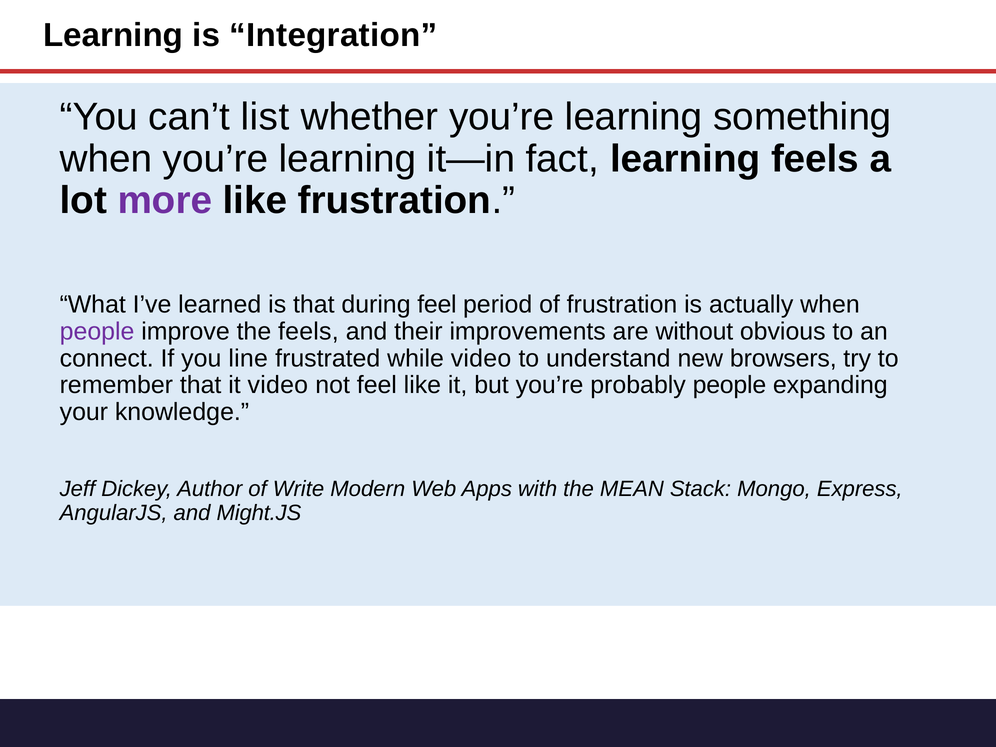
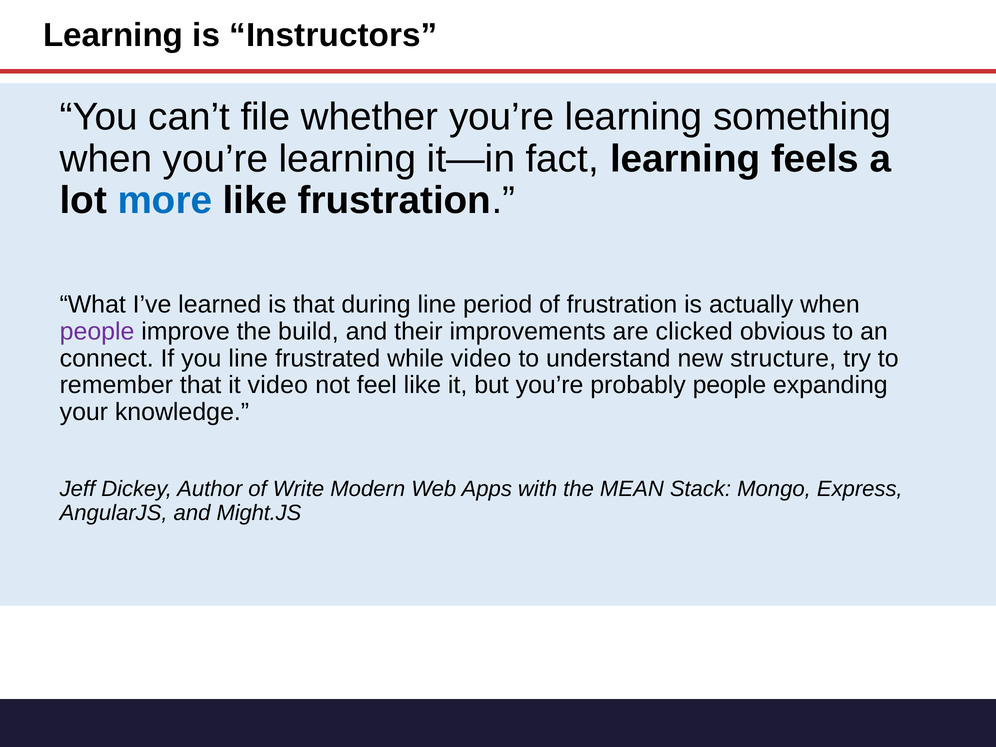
Integration: Integration -> Instructors
list: list -> file
more colour: purple -> blue
during feel: feel -> line
the feels: feels -> build
without: without -> clicked
browsers: browsers -> structure
